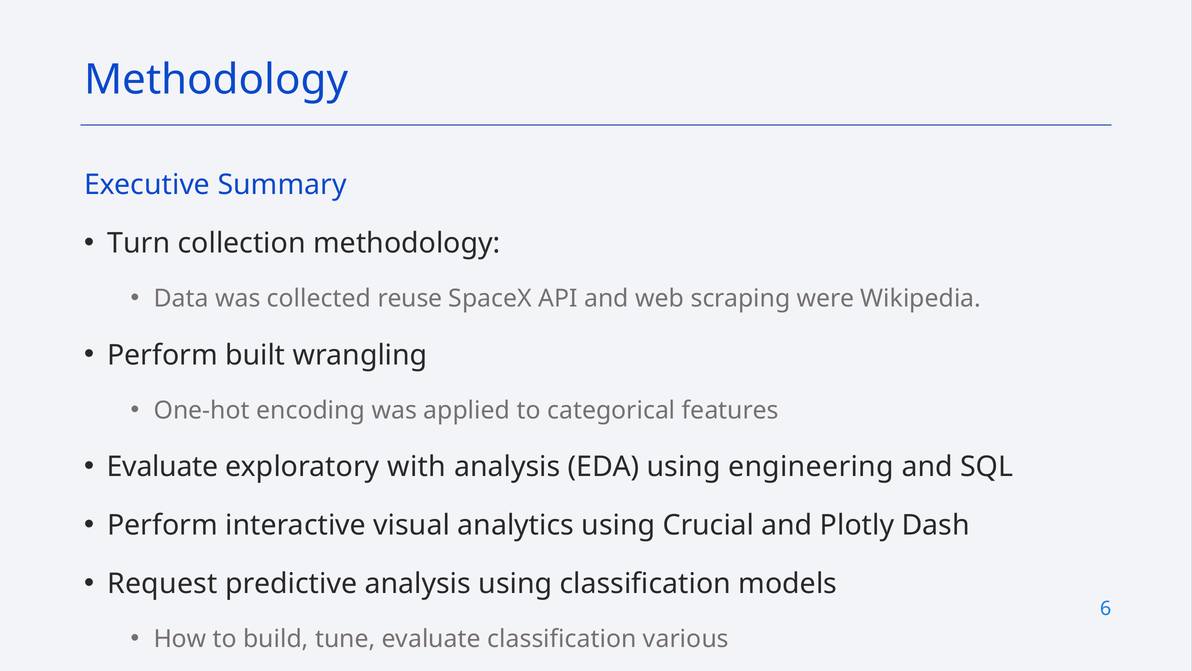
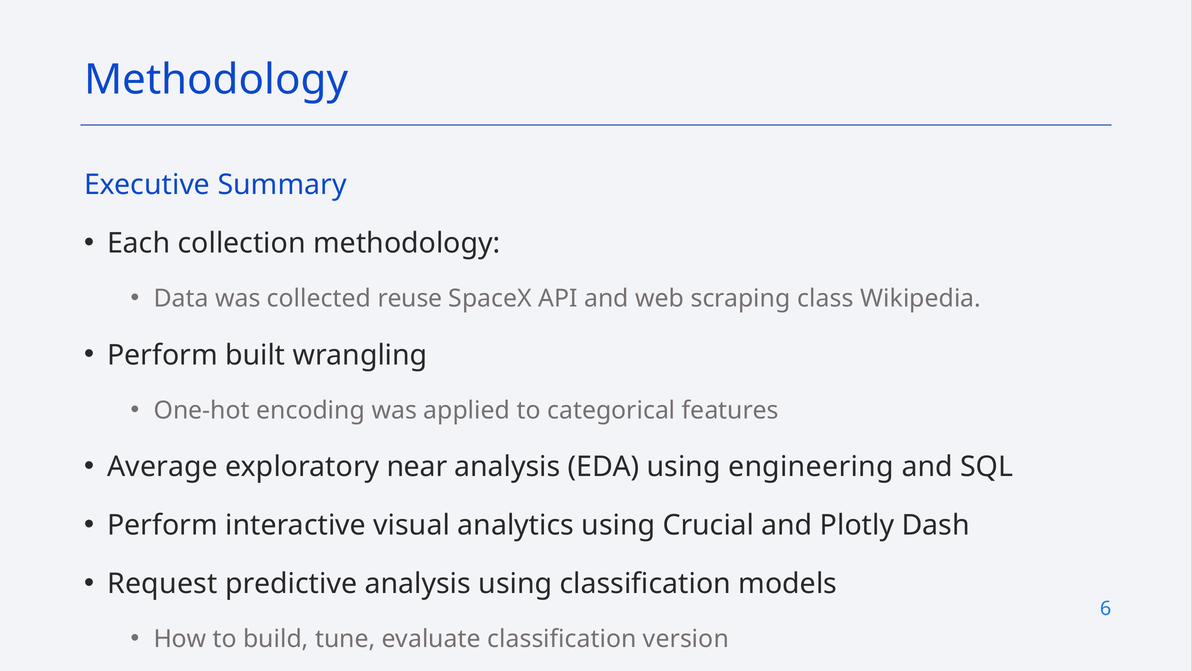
Turn: Turn -> Each
were: were -> class
Evaluate at (163, 467): Evaluate -> Average
with: with -> near
various: various -> version
